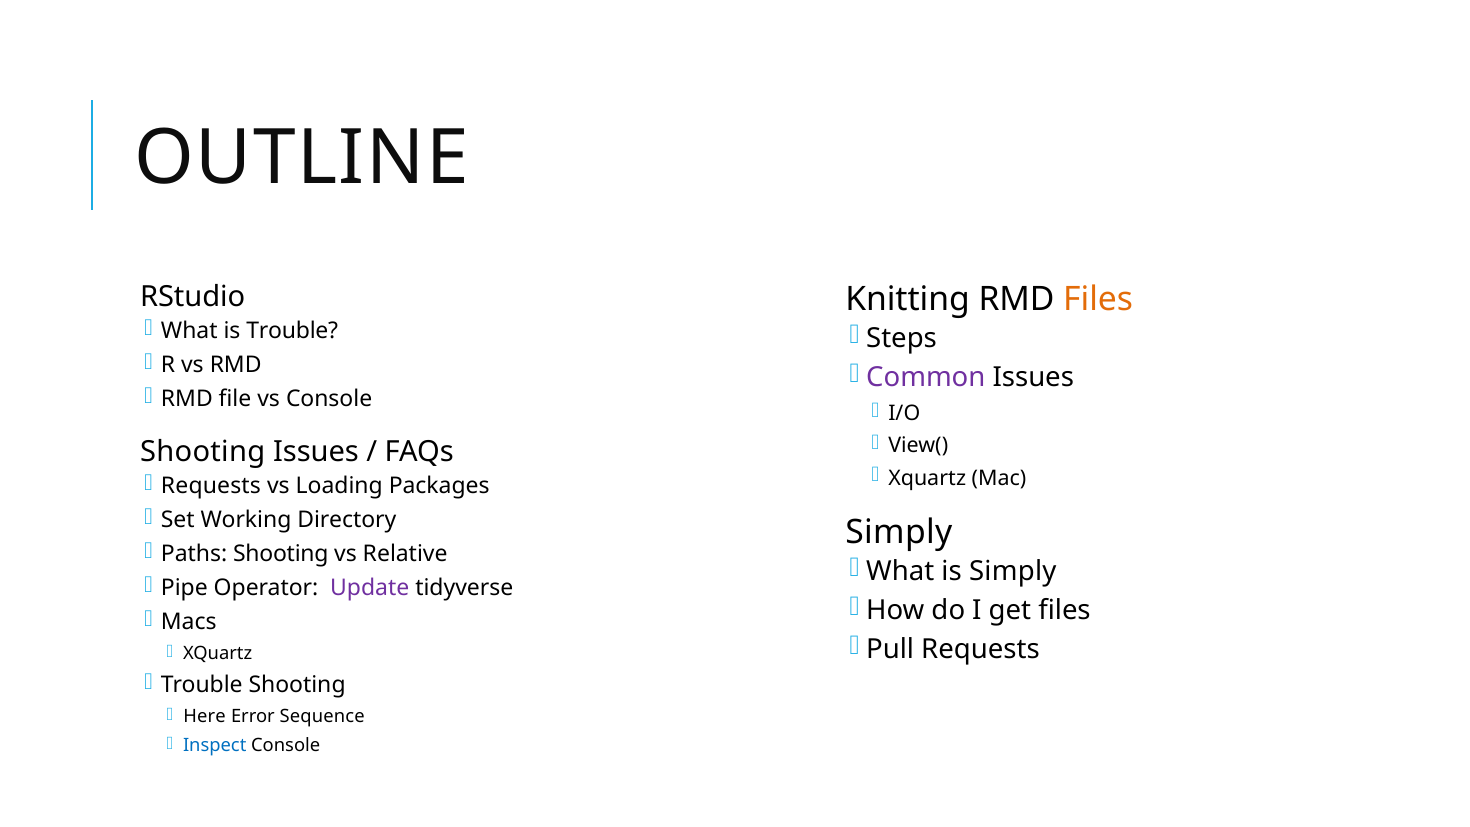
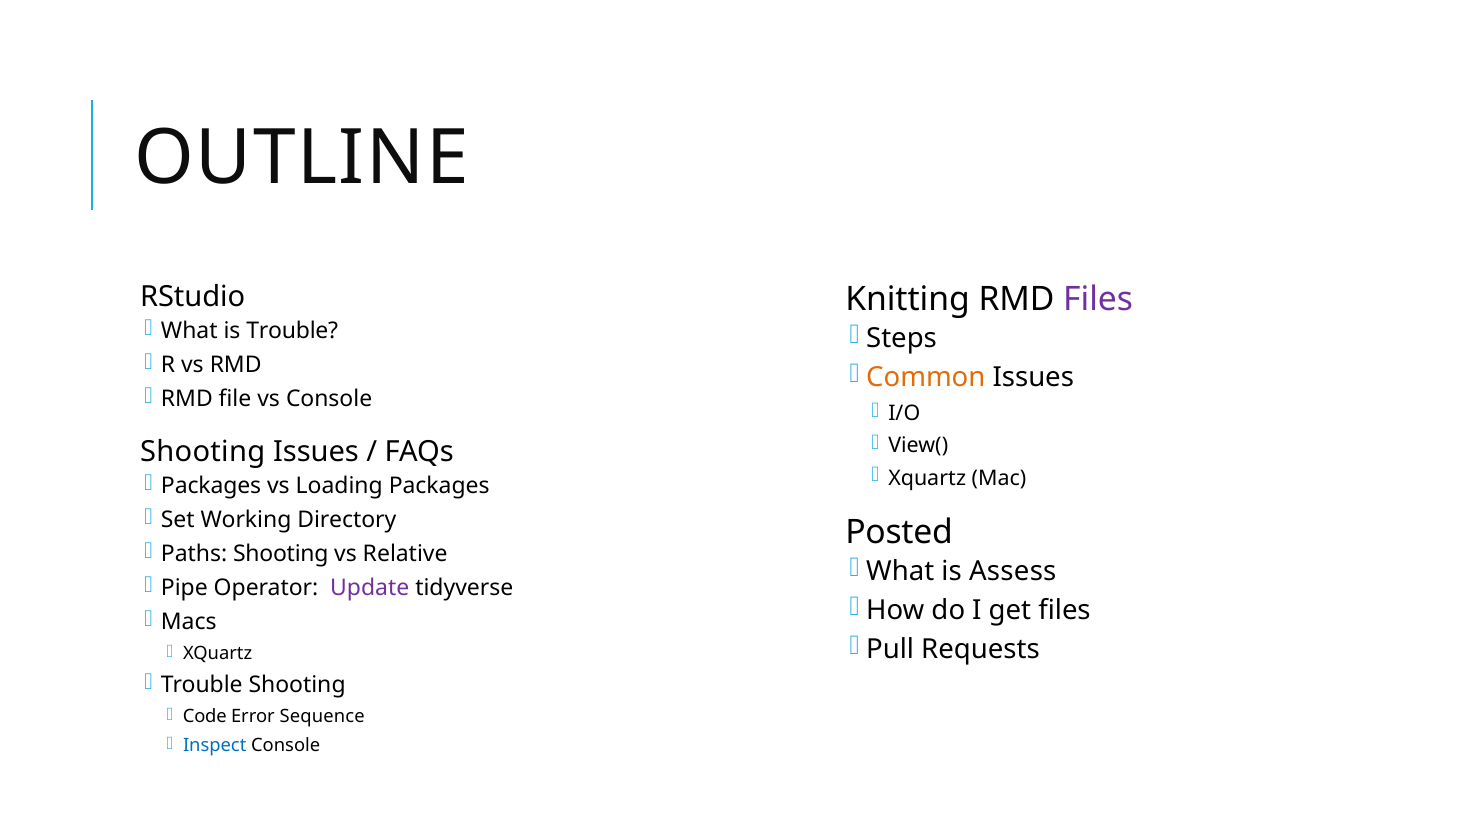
Files at (1098, 299) colour: orange -> purple
Common colour: purple -> orange
Requests at (211, 486): Requests -> Packages
Simply at (899, 532): Simply -> Posted
is Simply: Simply -> Assess
Here: Here -> Code
